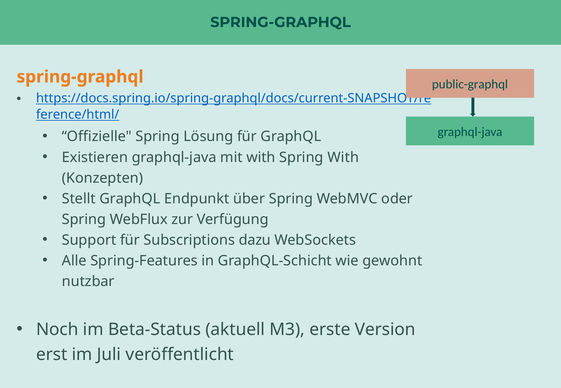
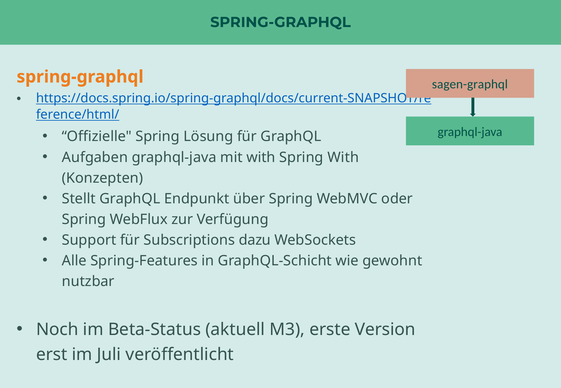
public-graphql: public-graphql -> sagen-graphql
Existieren: Existieren -> Aufgaben
